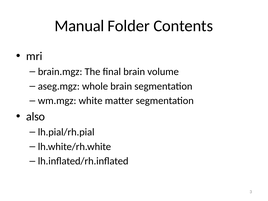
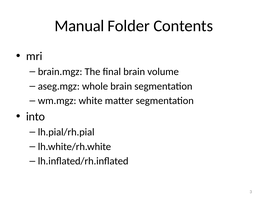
also: also -> into
